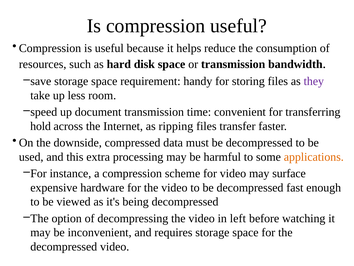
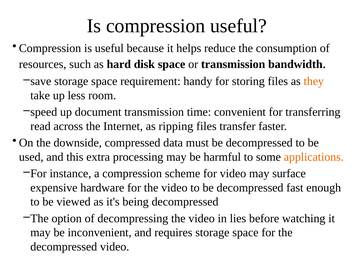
they colour: purple -> orange
hold: hold -> read
left: left -> lies
